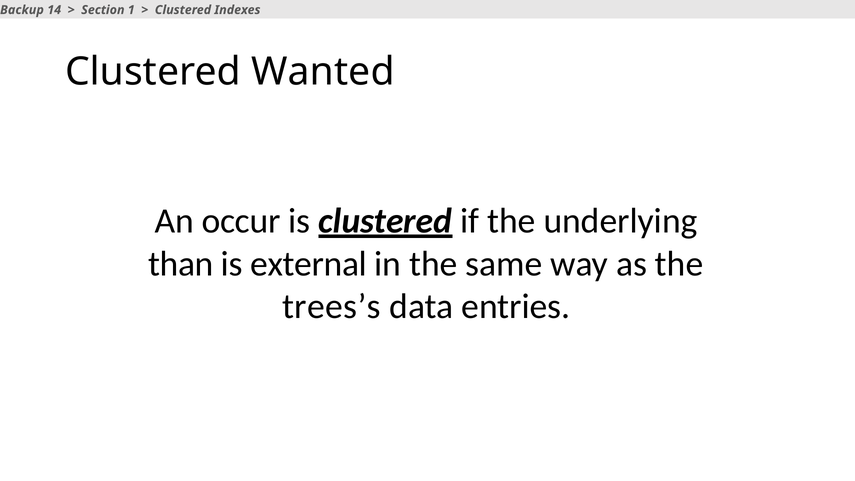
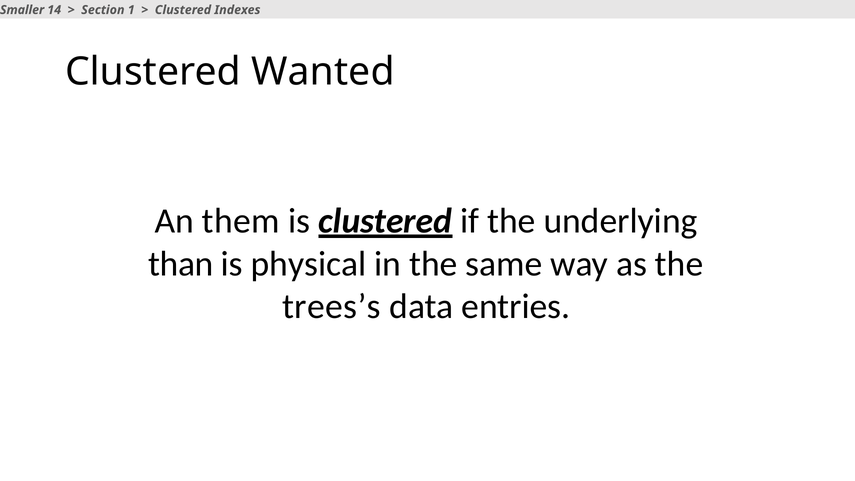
Backup: Backup -> Smaller
occur: occur -> them
external: external -> physical
